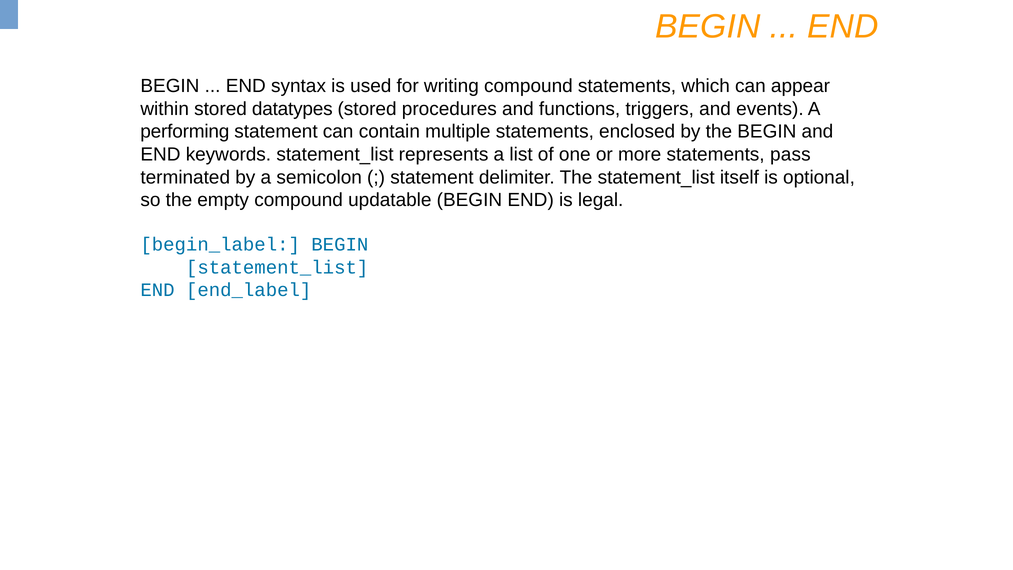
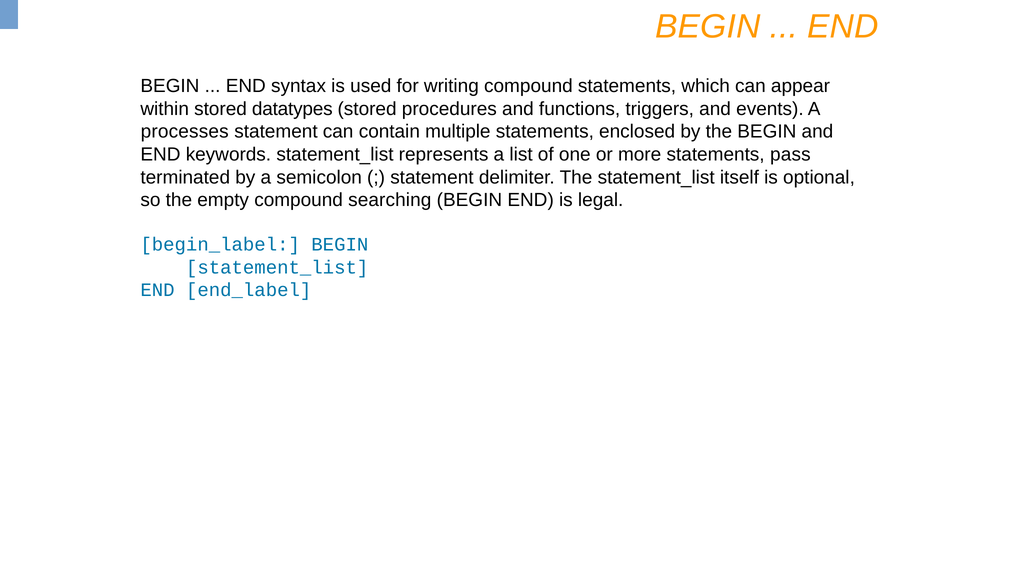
performing: performing -> processes
updatable: updatable -> searching
